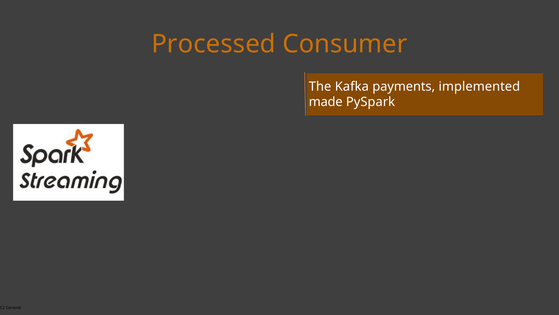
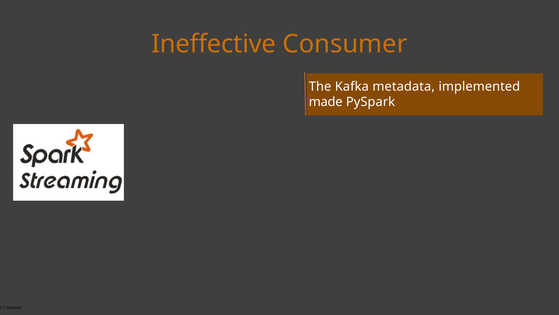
Processed: Processed -> Ineffective
payments: payments -> metadata
